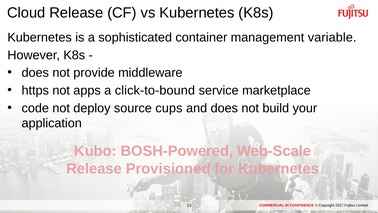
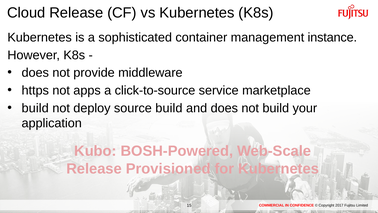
variable: variable -> instance
click-to-bound: click-to-bound -> click-to-source
code at (35, 108): code -> build
source cups: cups -> build
